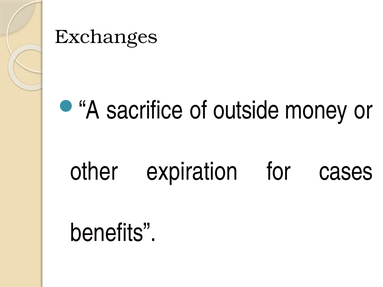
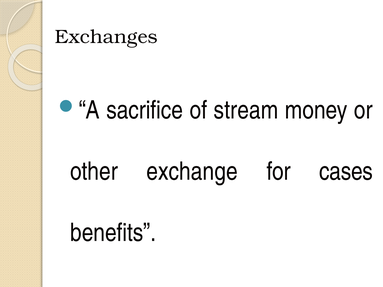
outside: outside -> stream
expiration: expiration -> exchange
